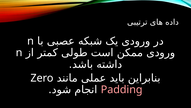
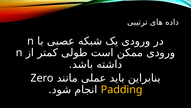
Padding colour: pink -> yellow
